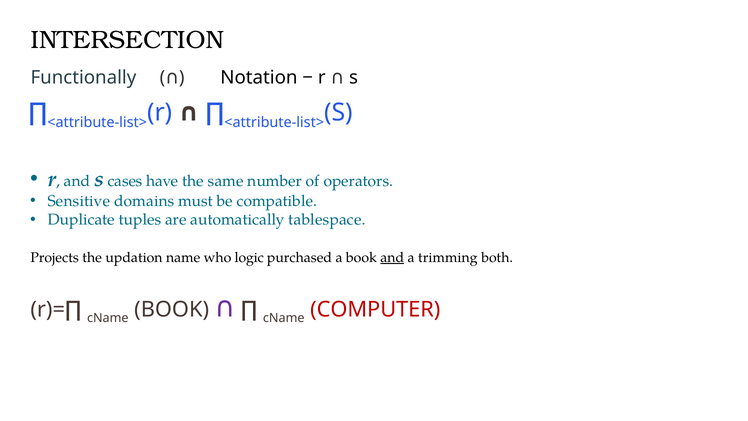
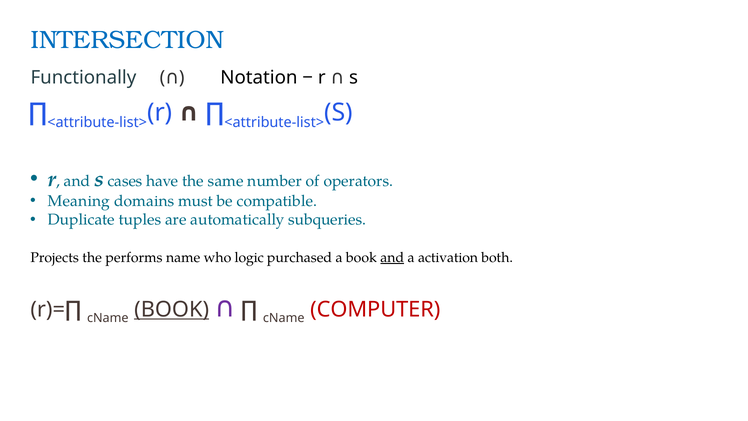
INTERSECTION colour: black -> blue
Sensitive: Sensitive -> Meaning
tablespace: tablespace -> subqueries
updation: updation -> performs
trimming: trimming -> activation
BOOK at (172, 309) underline: none -> present
